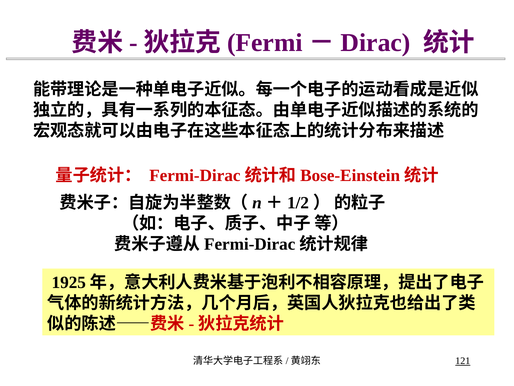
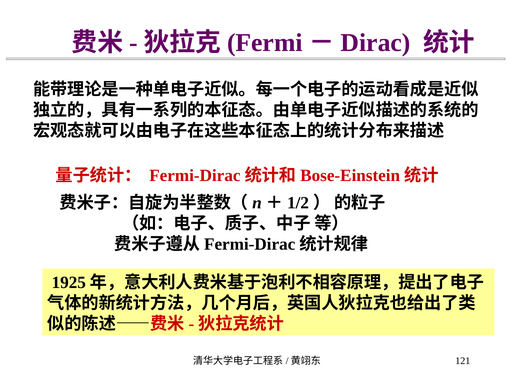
121 underline: present -> none
